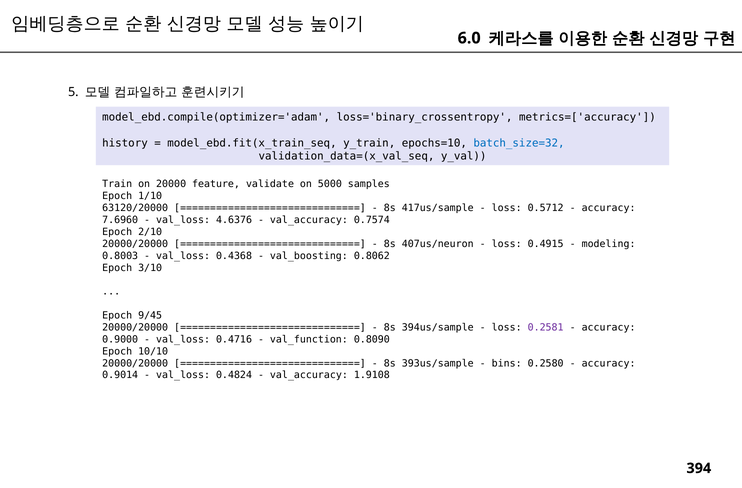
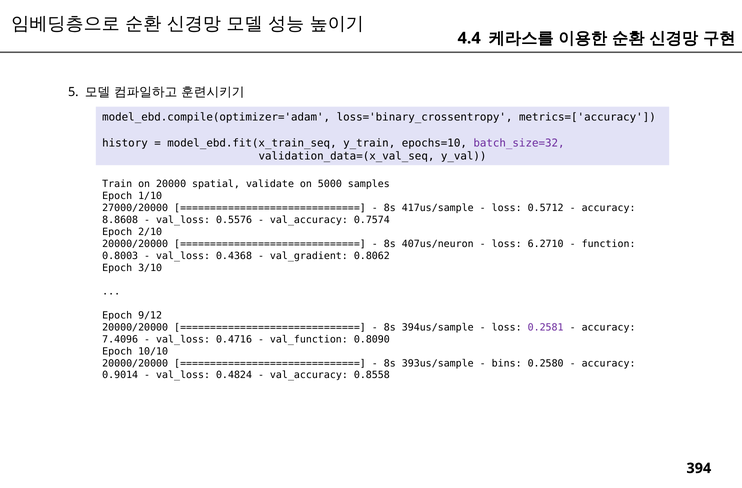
6.0: 6.0 -> 4.4
batch_size=32 colour: blue -> purple
feature: feature -> spatial
63120/20000: 63120/20000 -> 27000/20000
7.6960: 7.6960 -> 8.8608
4.6376: 4.6376 -> 0.5576
0.4915: 0.4915 -> 6.2710
modeling: modeling -> function
val_boosting: val_boosting -> val_gradient
9/45: 9/45 -> 9/12
0.9000: 0.9000 -> 7.4096
1.9108: 1.9108 -> 0.8558
